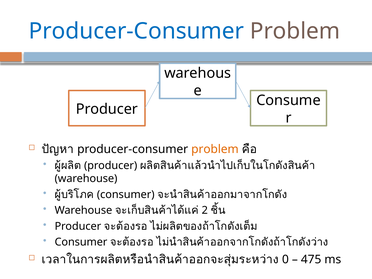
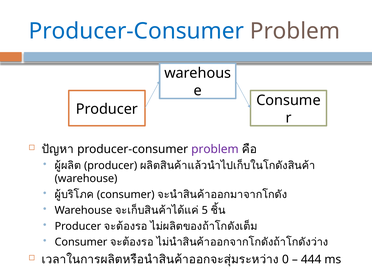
problem at (215, 149) colour: orange -> purple
2: 2 -> 5
475: 475 -> 444
